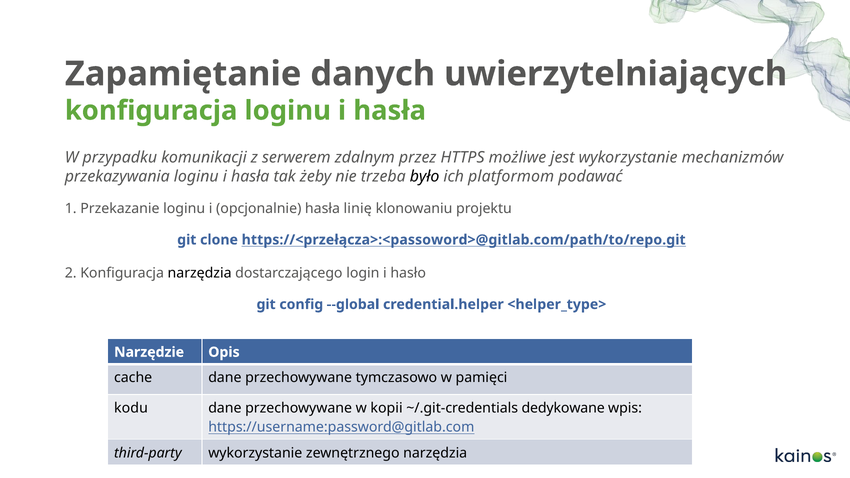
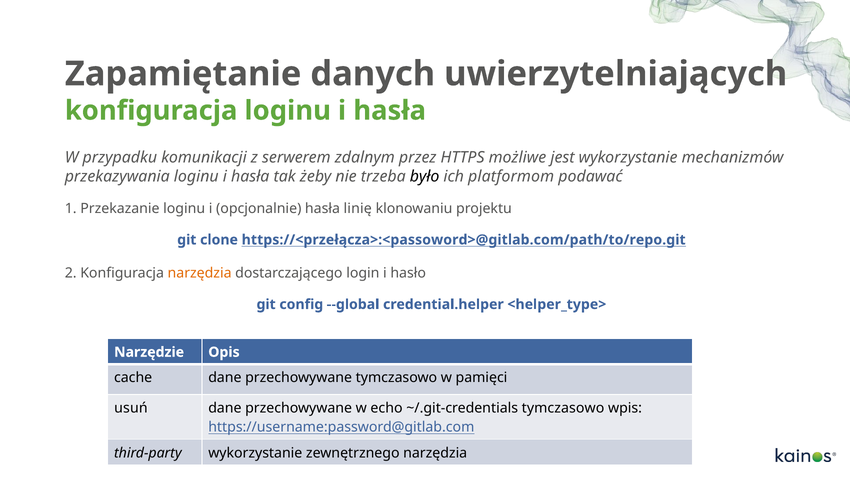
narzędzia at (200, 273) colour: black -> orange
kodu: kodu -> usuń
kopii: kopii -> echo
~/.git-credentials dedykowane: dedykowane -> tymczasowo
